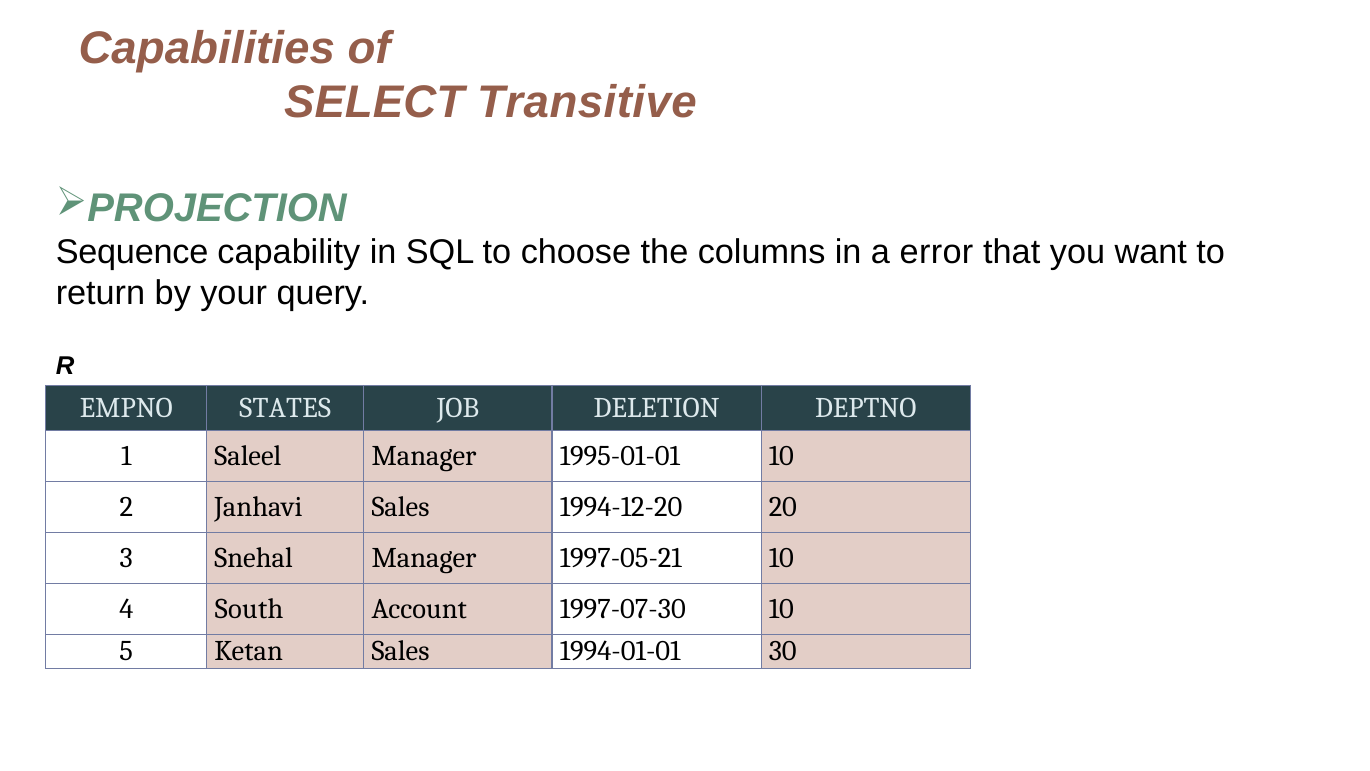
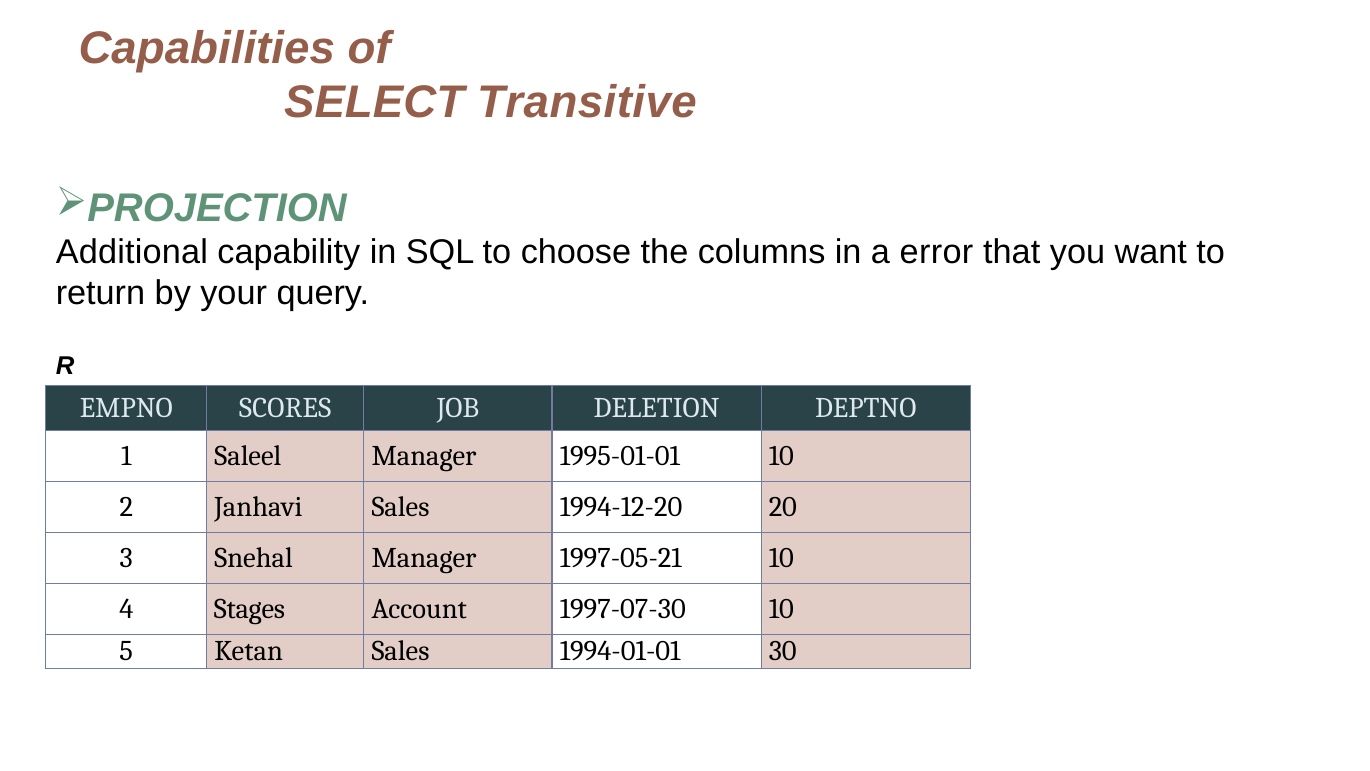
Sequence: Sequence -> Additional
STATES: STATES -> SCORES
South: South -> Stages
